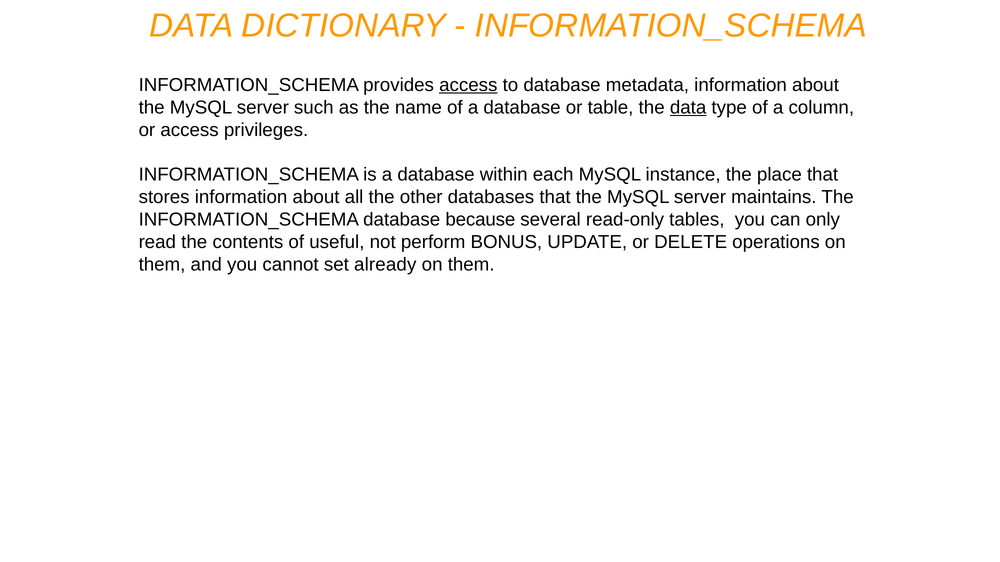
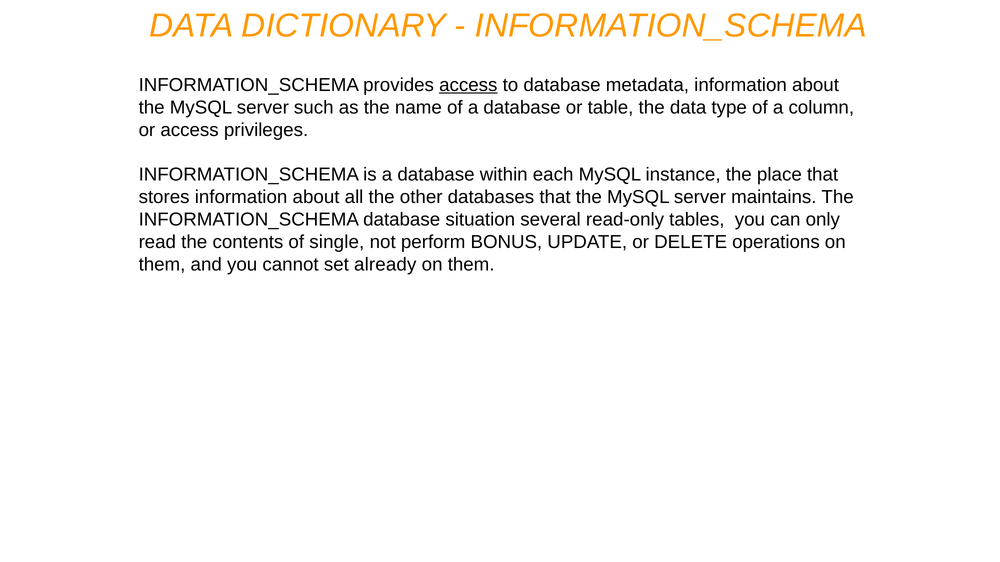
data at (688, 107) underline: present -> none
because: because -> situation
useful: useful -> single
